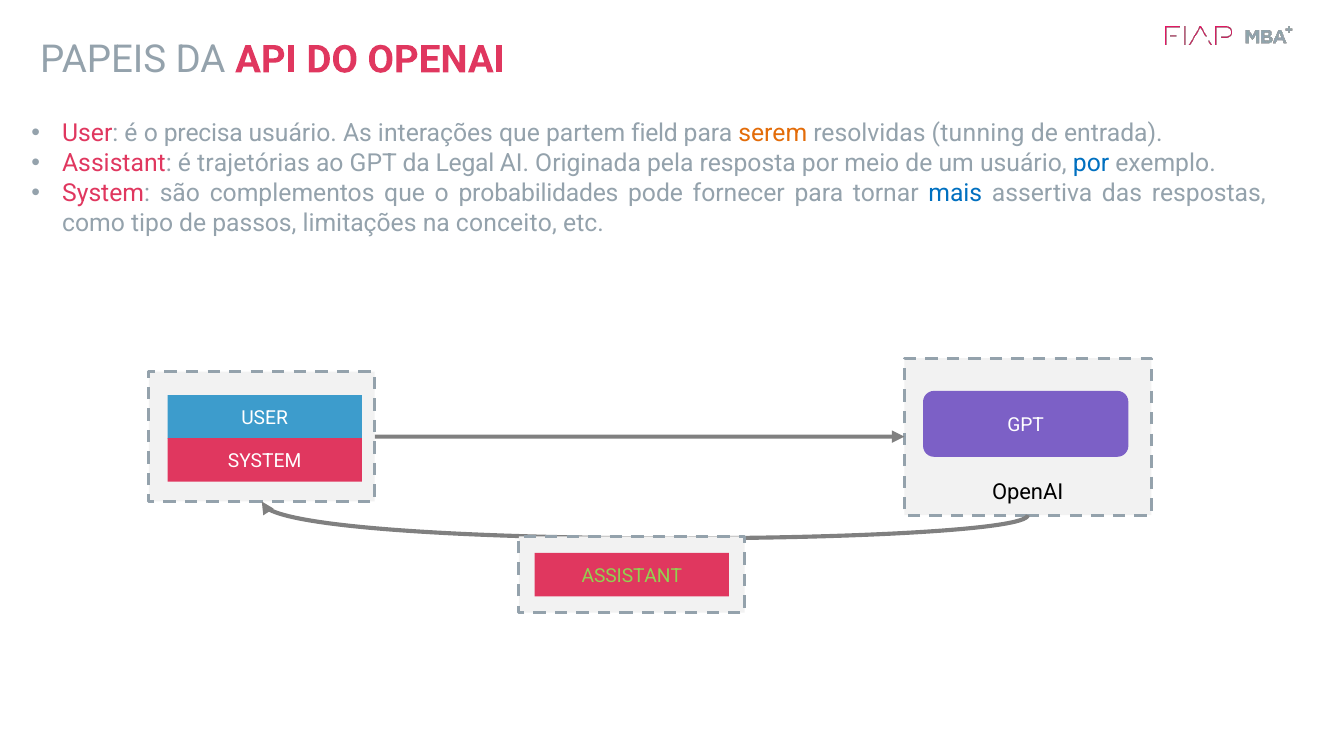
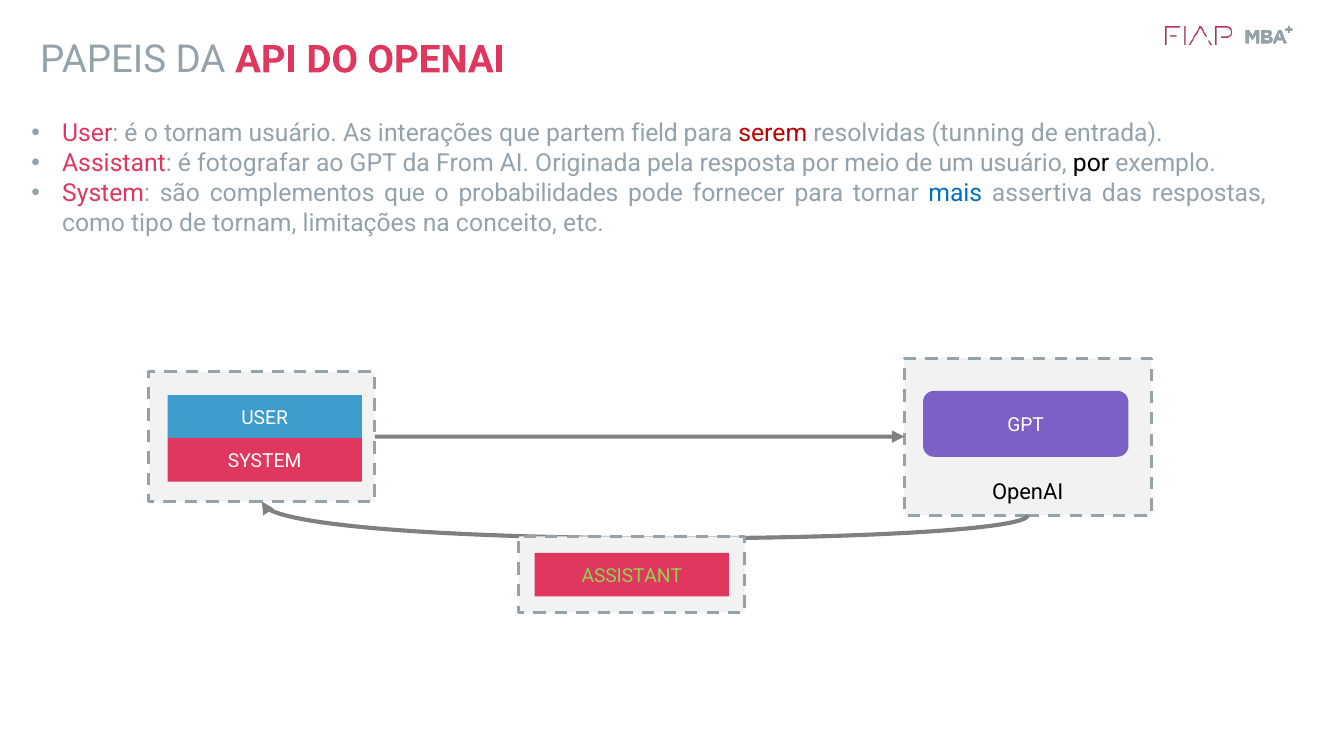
o precisa: precisa -> tornam
serem colour: orange -> red
trajetórias: trajetórias -> fotografar
Legal: Legal -> From
por at (1091, 163) colour: blue -> black
de passos: passos -> tornam
